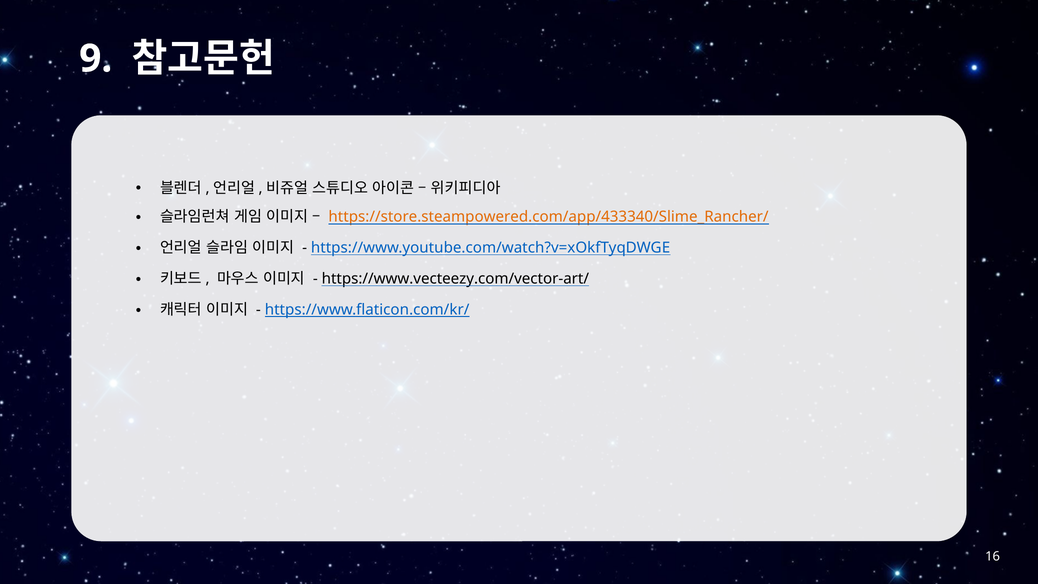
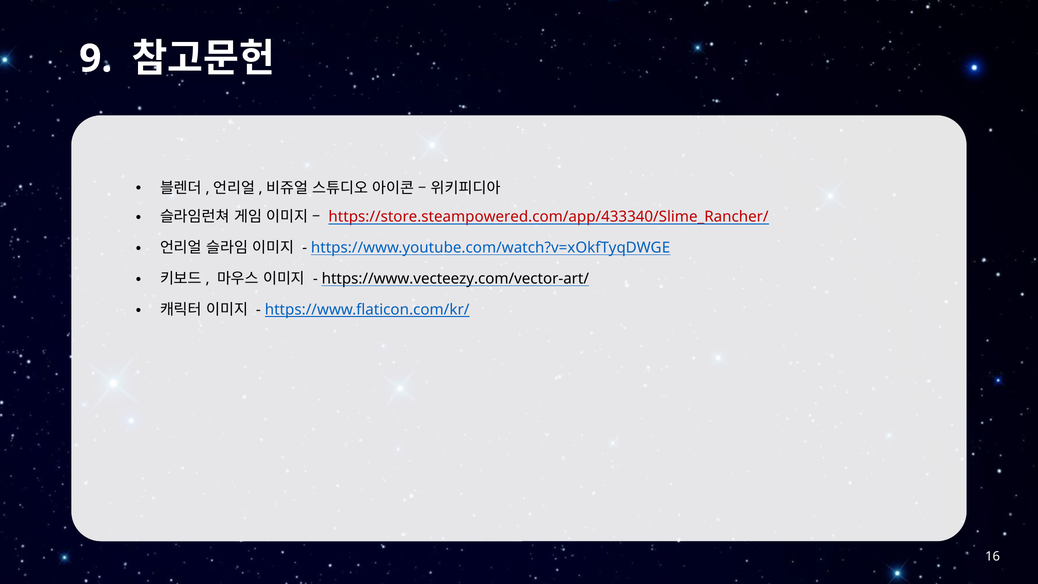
https://store.steampowered.com/app/433340/Slime_Rancher/ colour: orange -> red
